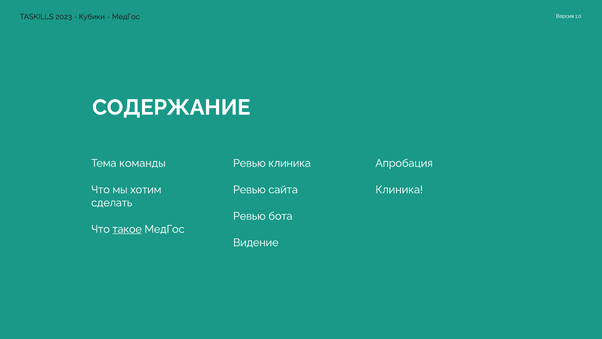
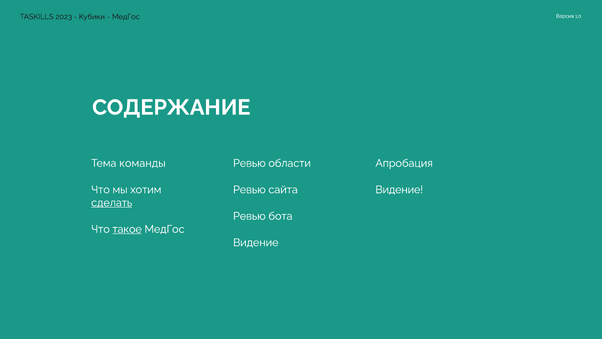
Ревью клиника: клиника -> области
Клиника at (399, 189): Клиника -> Видение
сделать underline: none -> present
